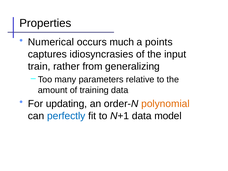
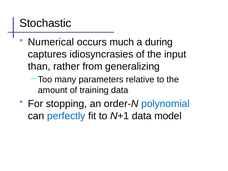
Properties: Properties -> Stochastic
points: points -> during
train: train -> than
updating: updating -> stopping
polynomial colour: orange -> blue
